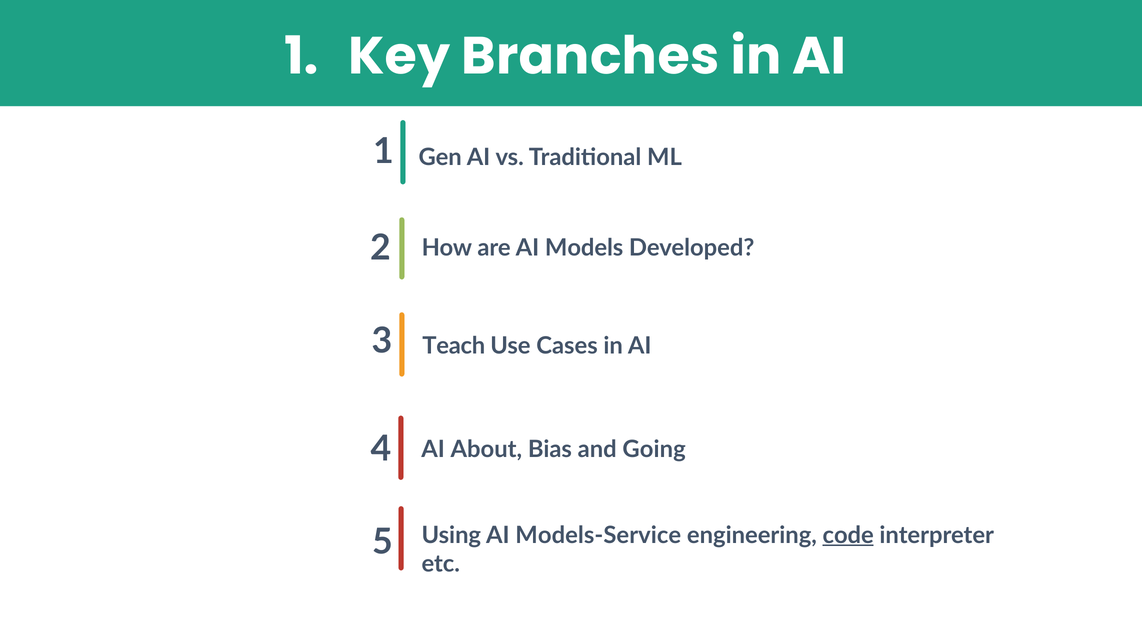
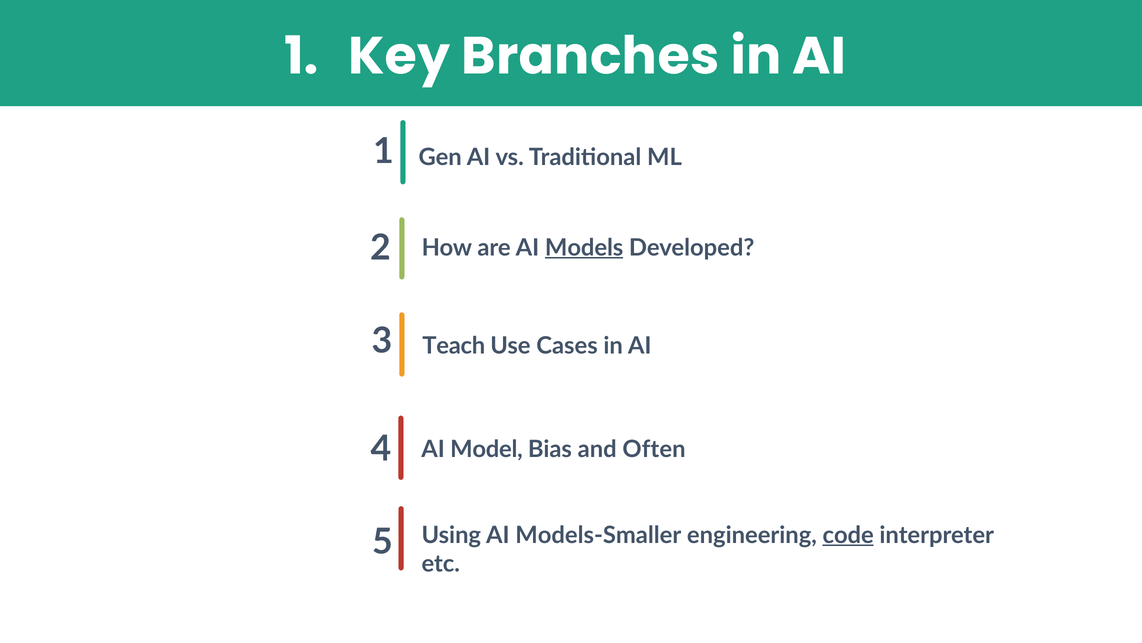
Models underline: none -> present
About: About -> Model
Going: Going -> Often
Models-Service: Models-Service -> Models-Smaller
